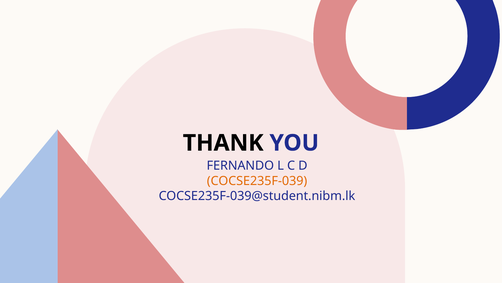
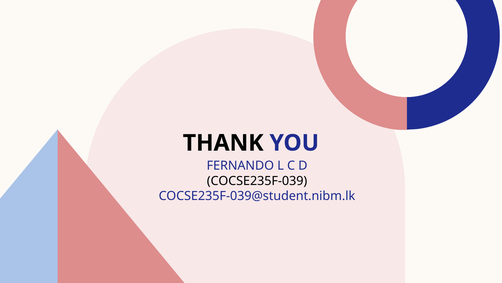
COCSE235F-039 colour: orange -> black
